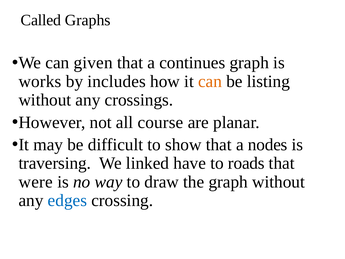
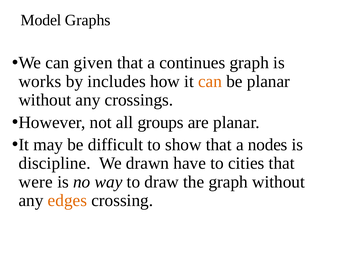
Called: Called -> Model
be listing: listing -> planar
course: course -> groups
traversing: traversing -> discipline
linked: linked -> drawn
roads: roads -> cities
edges colour: blue -> orange
